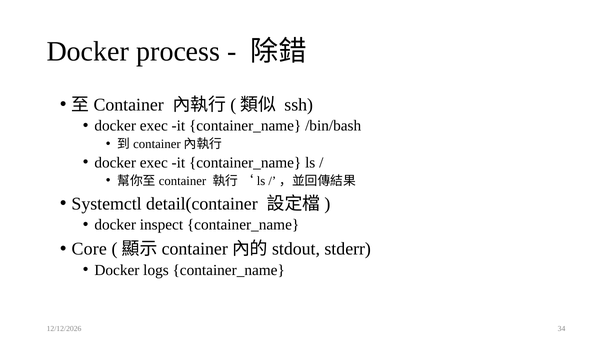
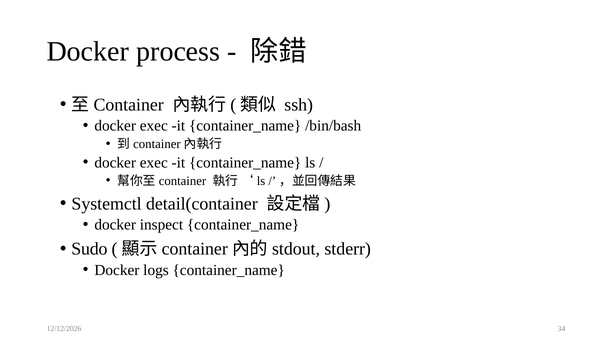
Core: Core -> Sudo
